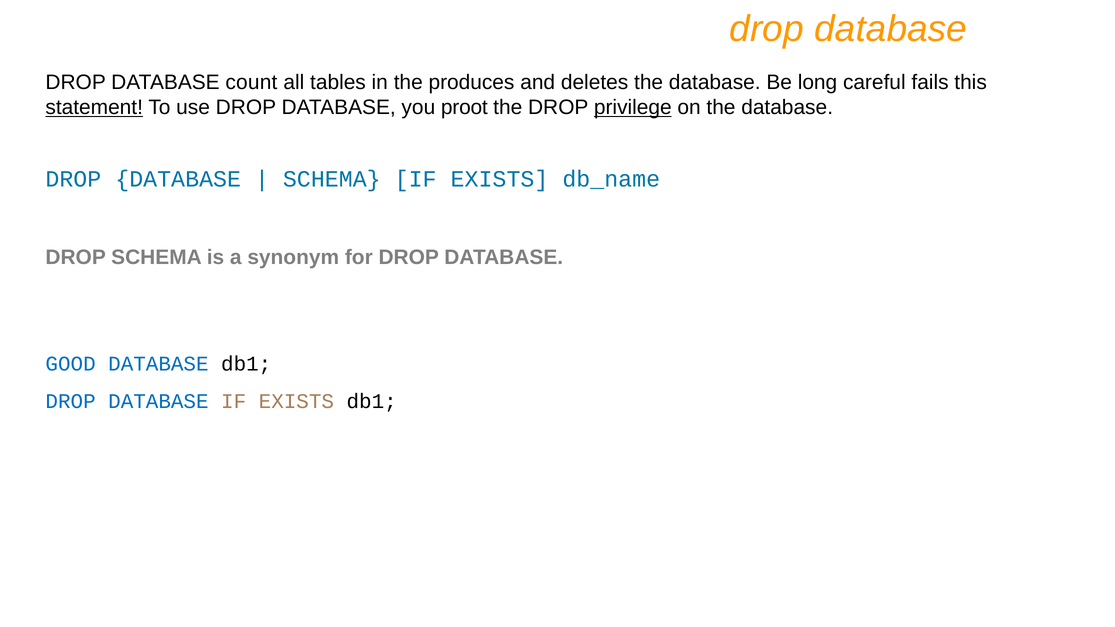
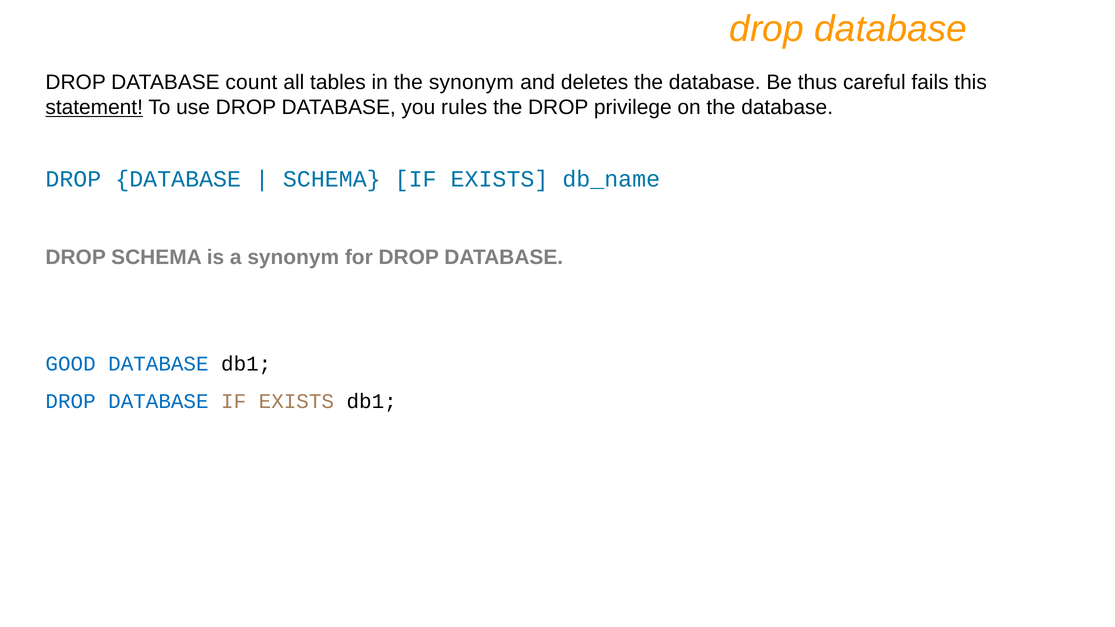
the produces: produces -> synonym
long: long -> thus
proot: proot -> rules
privilege underline: present -> none
